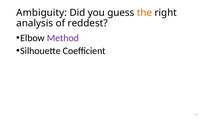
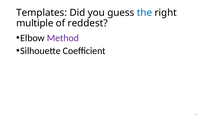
Ambiguity: Ambiguity -> Templates
the colour: orange -> blue
analysis: analysis -> multiple
